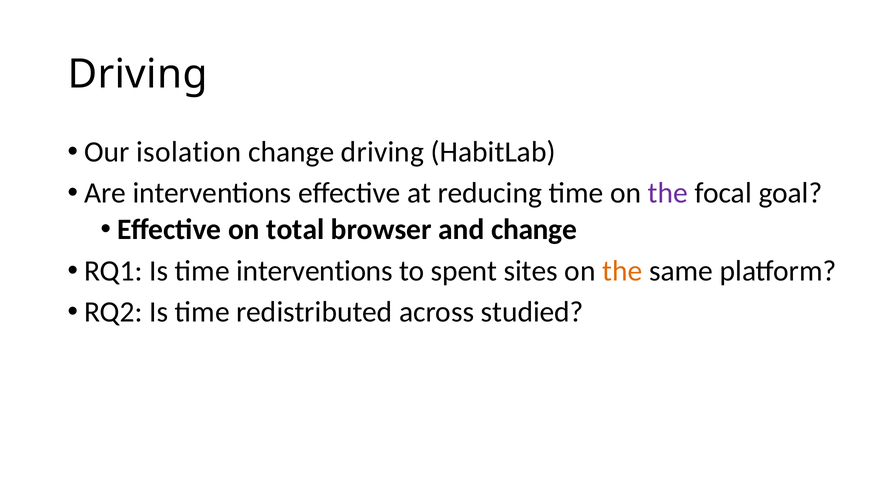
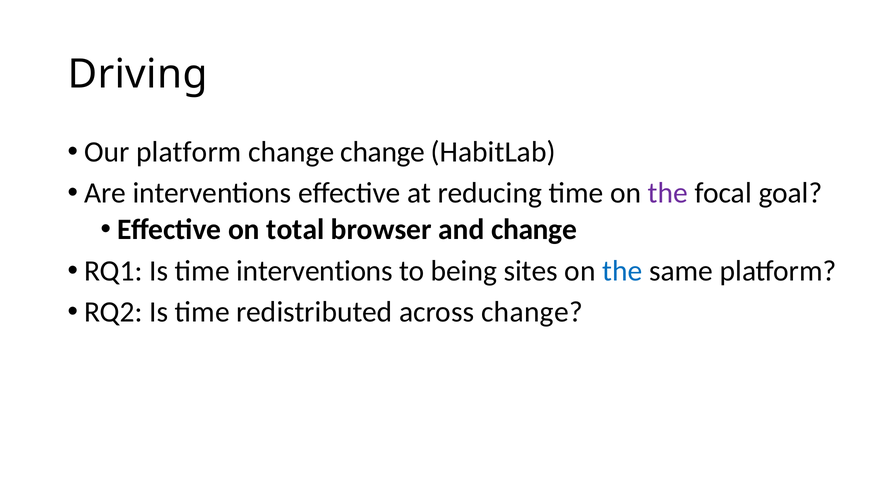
Our isolation: isolation -> platform
change driving: driving -> change
spent: spent -> being
the at (622, 271) colour: orange -> blue
across studied: studied -> change
